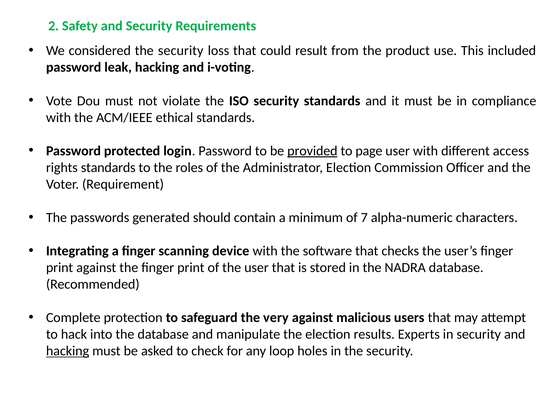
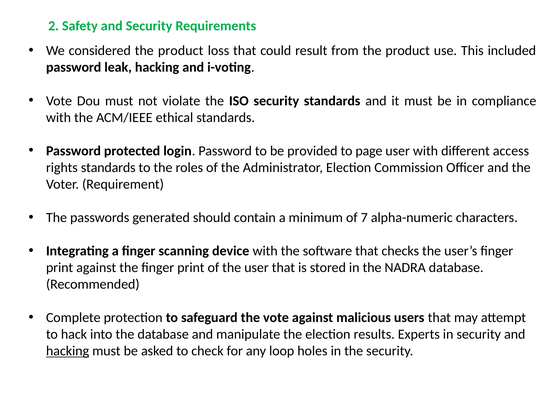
considered the security: security -> product
provided underline: present -> none
the very: very -> vote
